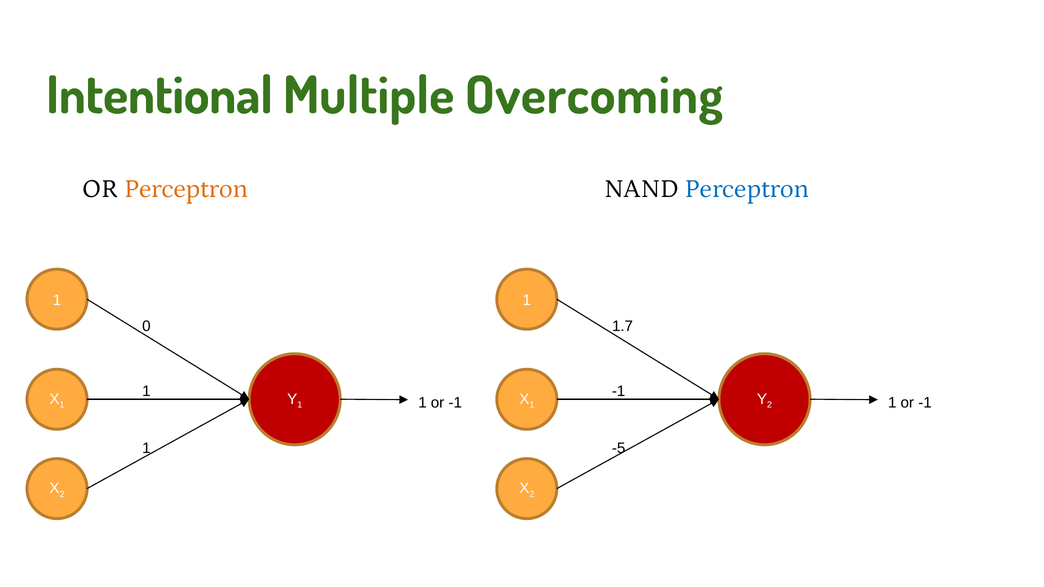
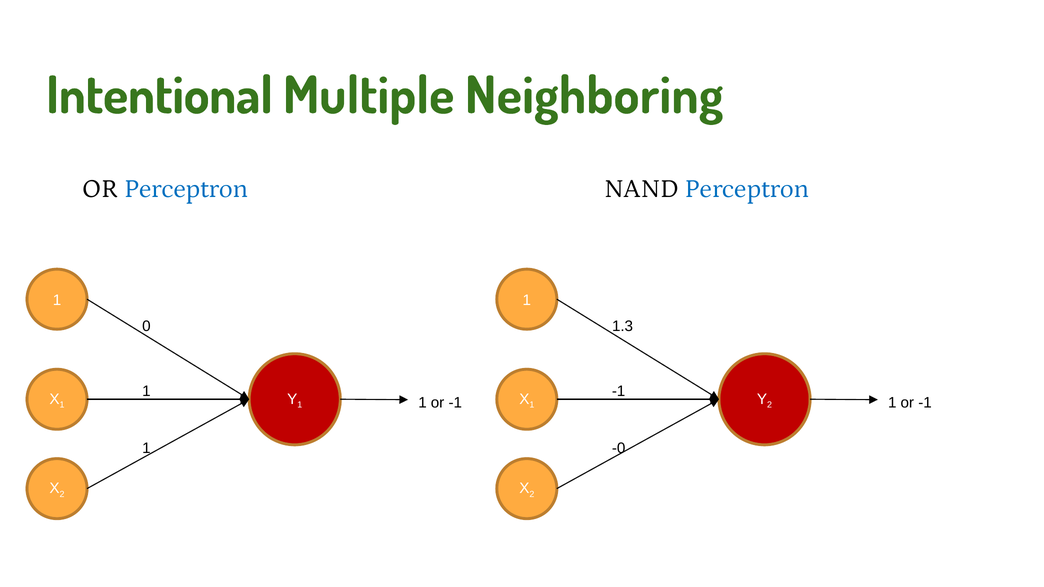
Overcoming: Overcoming -> Neighboring
Perceptron at (186, 189) colour: orange -> blue
1.7: 1.7 -> 1.3
-5: -5 -> -0
